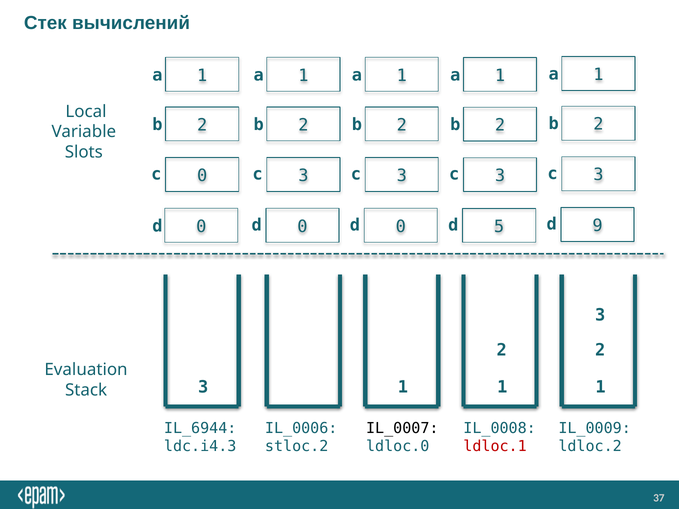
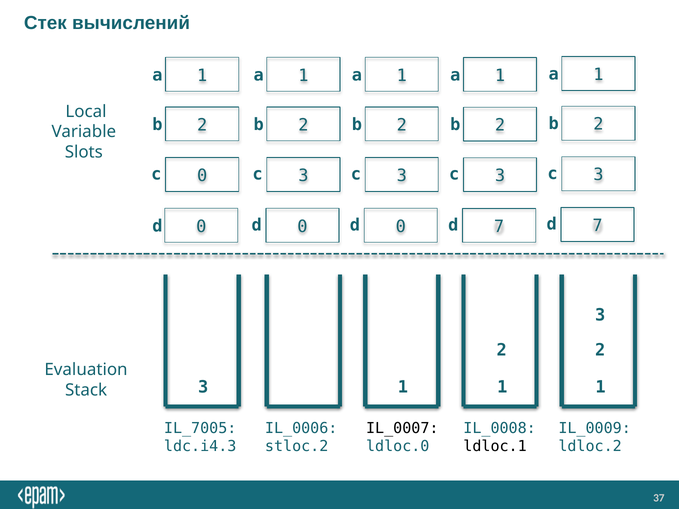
5 at (499, 227): 5 -> 7
9 at (597, 226): 9 -> 7
IL_6944: IL_6944 -> IL_7005
ldloc.1 colour: red -> black
